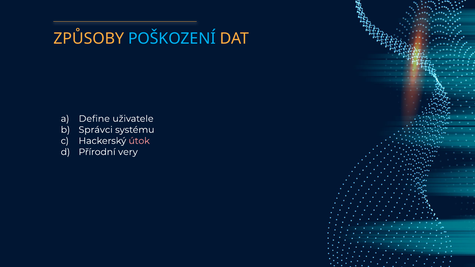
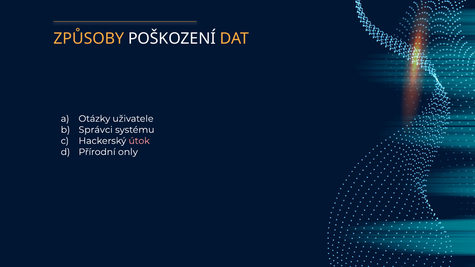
POŠKOZENÍ colour: light blue -> white
Define: Define -> Otázky
very: very -> only
